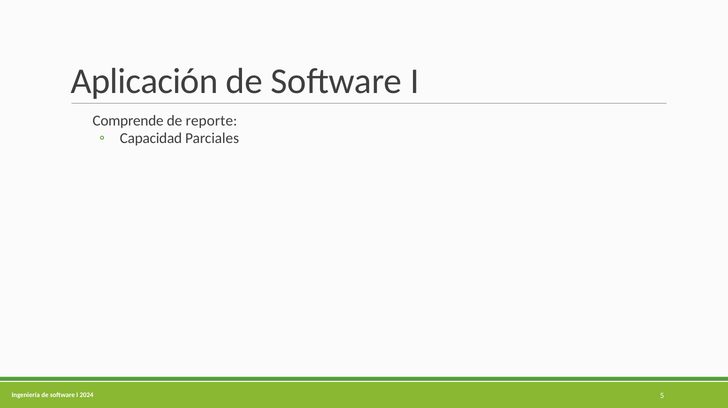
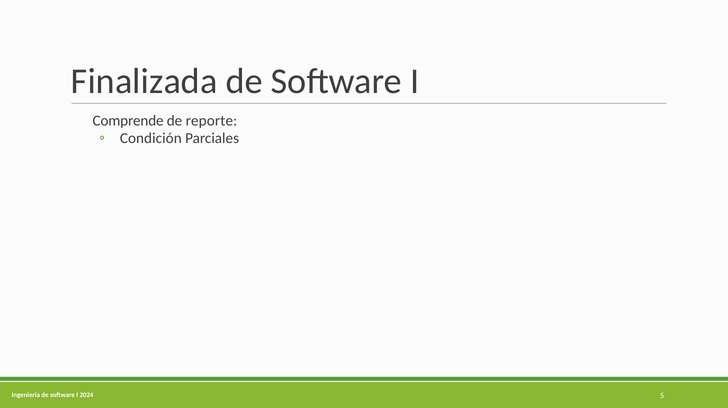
Aplicación: Aplicación -> Finalizada
Capacidad: Capacidad -> Condición
